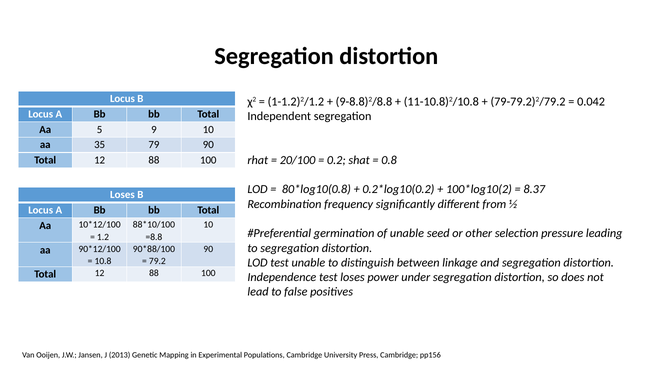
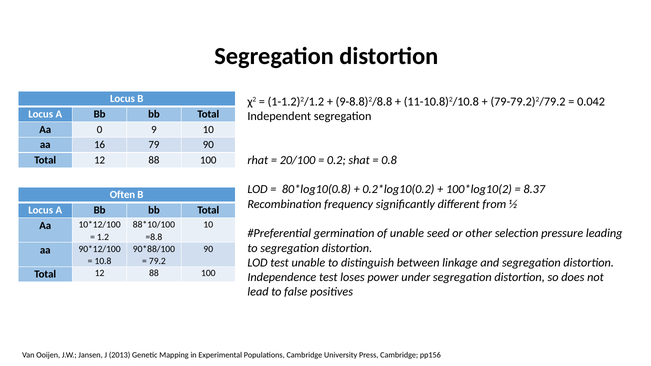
5: 5 -> 0
35: 35 -> 16
Loses at (122, 195): Loses -> Often
